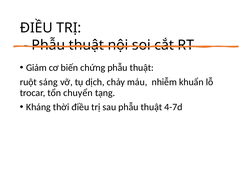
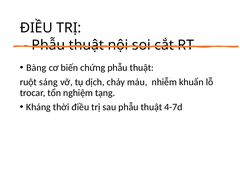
Giảm: Giảm -> Bàng
chuyển: chuyển -> nghiệm
